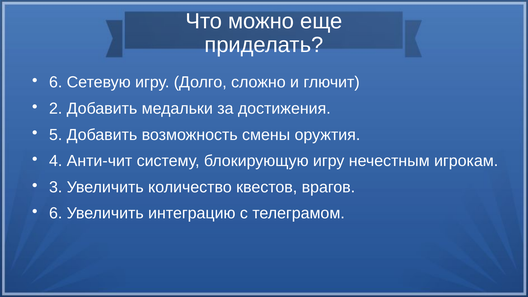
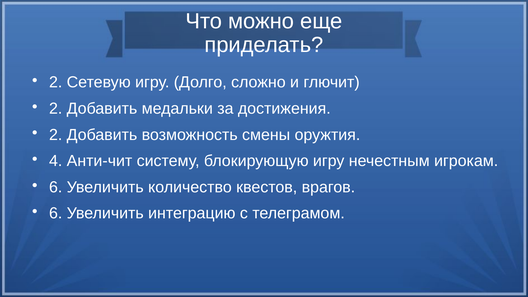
6 at (56, 82): 6 -> 2
5 at (56, 135): 5 -> 2
3 at (56, 187): 3 -> 6
